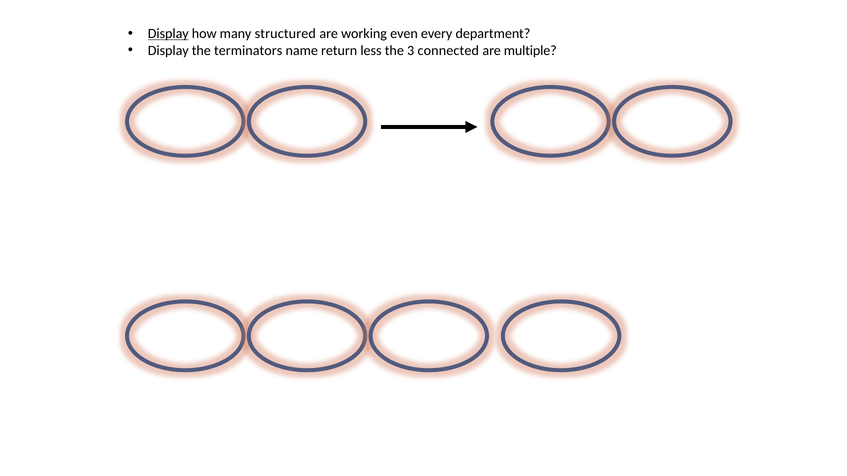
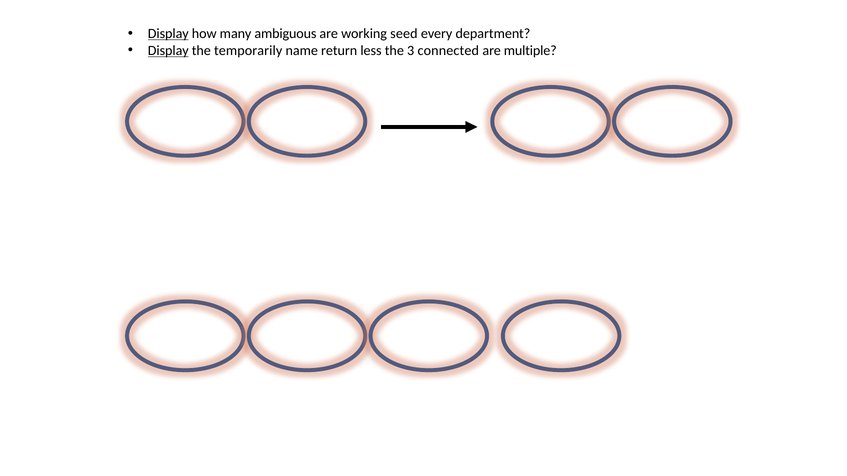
structured: structured -> ambiguous
even: even -> seed
Display at (168, 51) underline: none -> present
terminators: terminators -> temporarily
